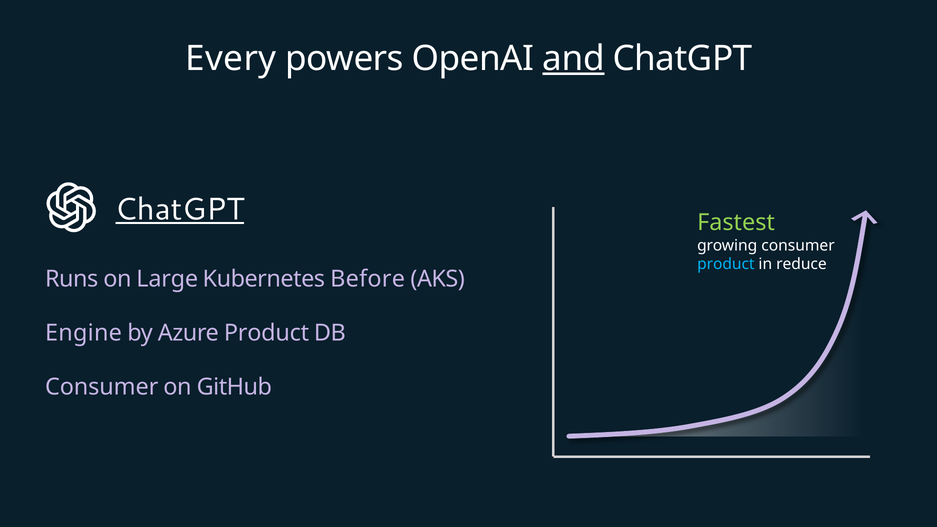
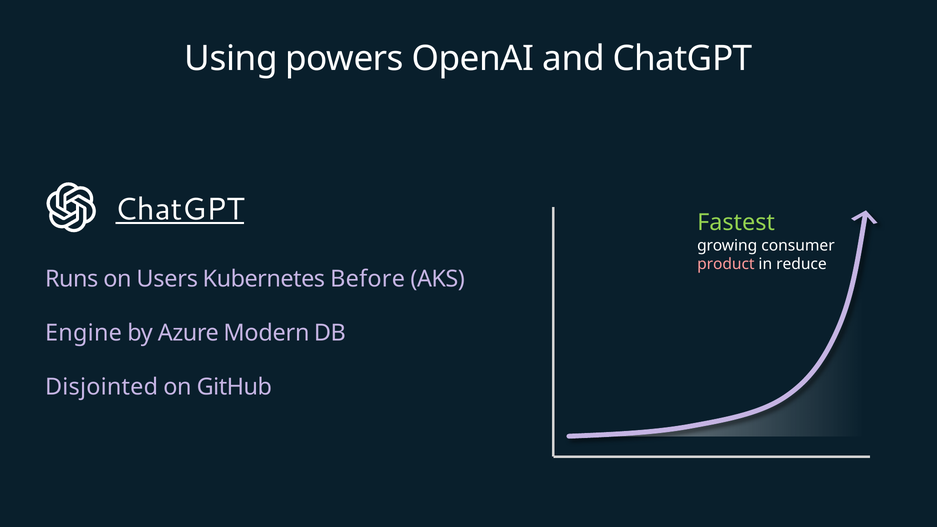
Every: Every -> Using
and underline: present -> none
product at (726, 264) colour: light blue -> pink
Large: Large -> Users
Azure Product: Product -> Modern
Consumer at (102, 387): Consumer -> Disjointed
